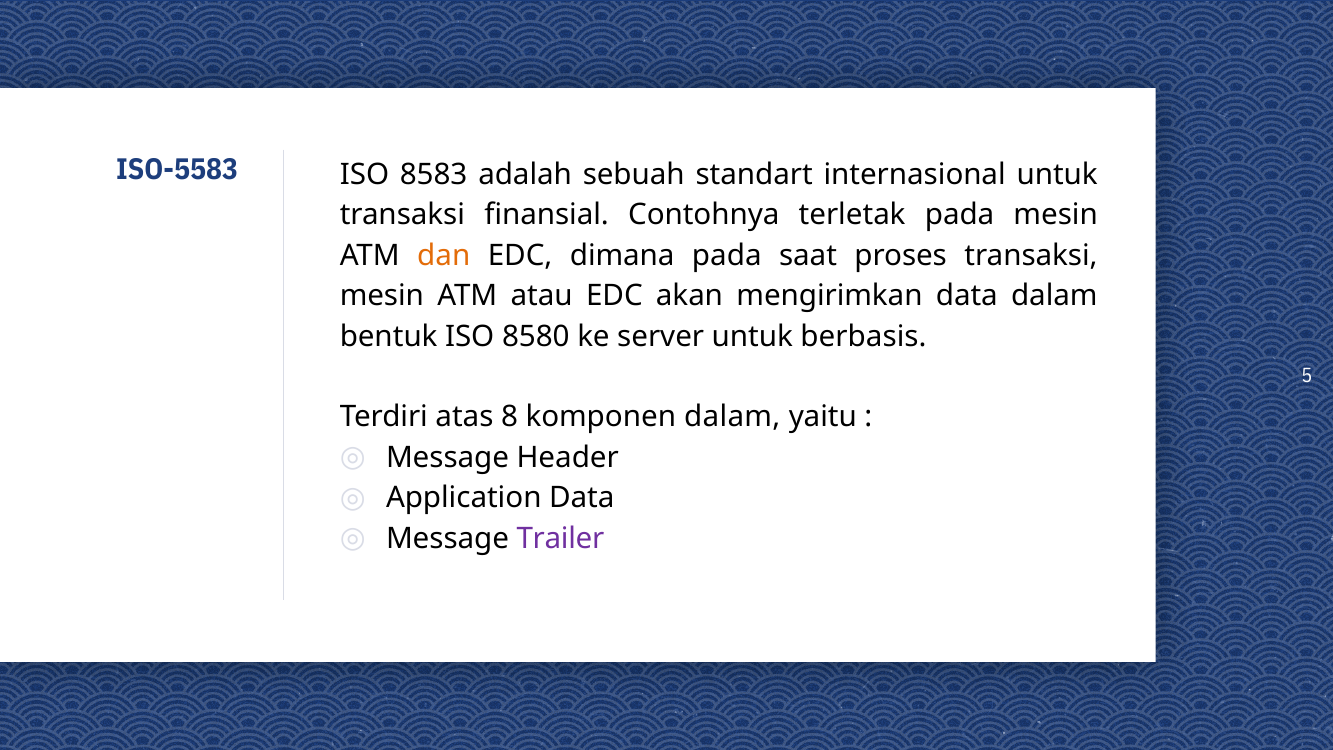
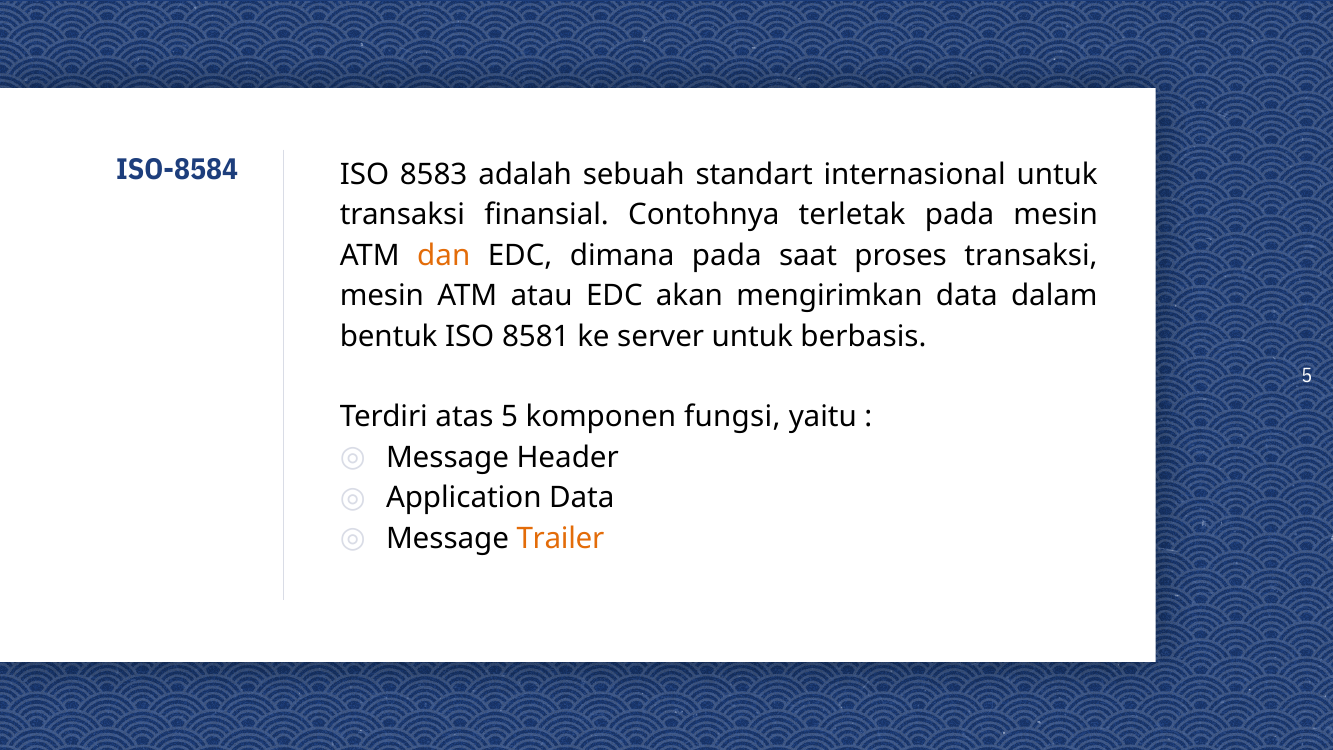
ISO-5583: ISO-5583 -> ISO-8584
8580: 8580 -> 8581
atas 8: 8 -> 5
komponen dalam: dalam -> fungsi
Trailer colour: purple -> orange
